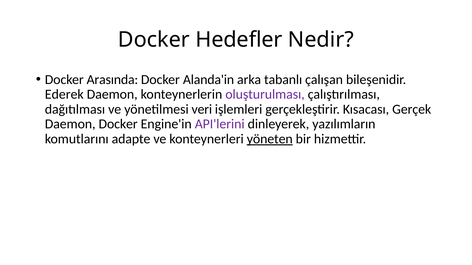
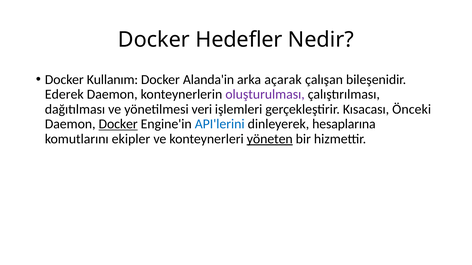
Arasında: Arasında -> Kullanım
tabanlı: tabanlı -> açarak
Gerçek: Gerçek -> Önceki
Docker at (118, 124) underline: none -> present
API'lerini colour: purple -> blue
yazılımların: yazılımların -> hesaplarına
adapte: adapte -> ekipler
